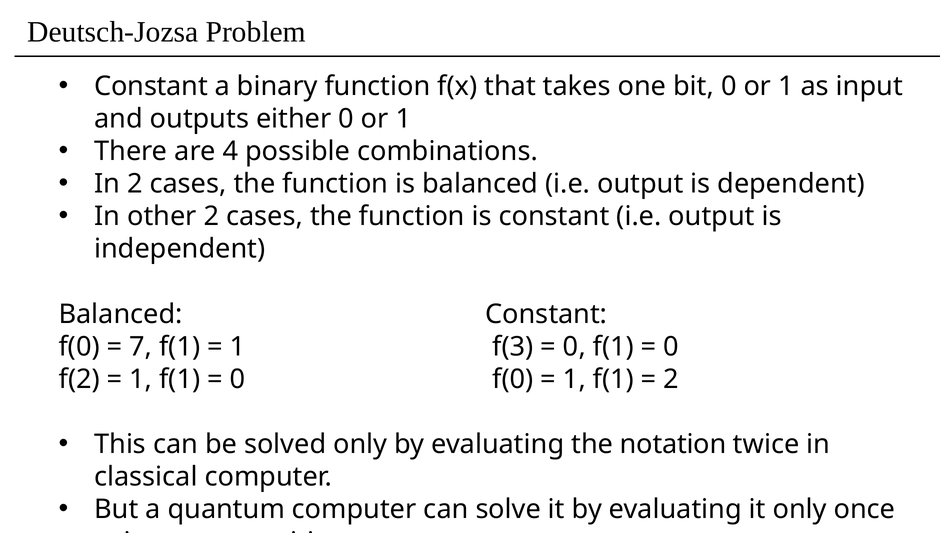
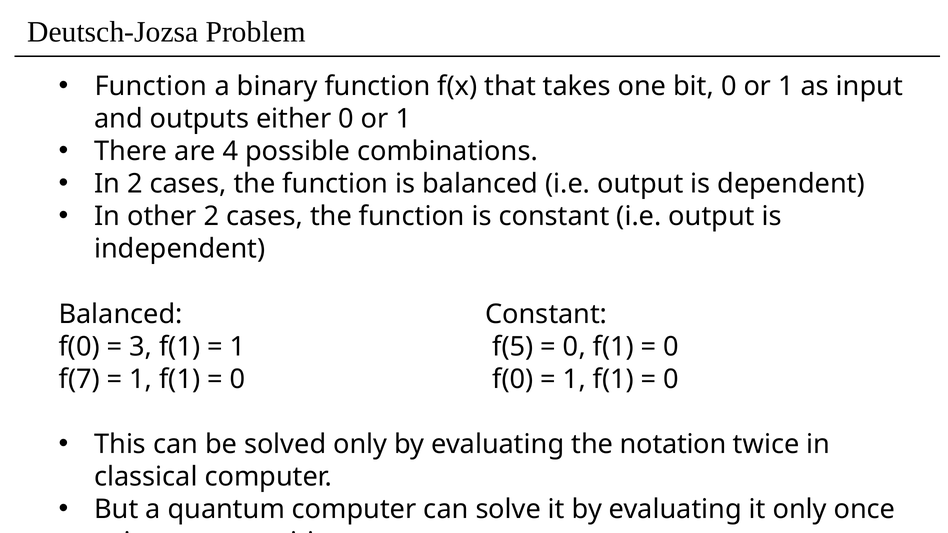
Constant at (151, 86): Constant -> Function
7: 7 -> 3
f(3: f(3 -> f(5
f(2: f(2 -> f(7
2 at (671, 379): 2 -> 0
